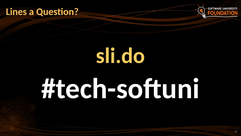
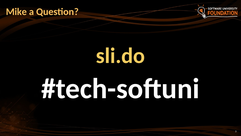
Lines: Lines -> Mike
